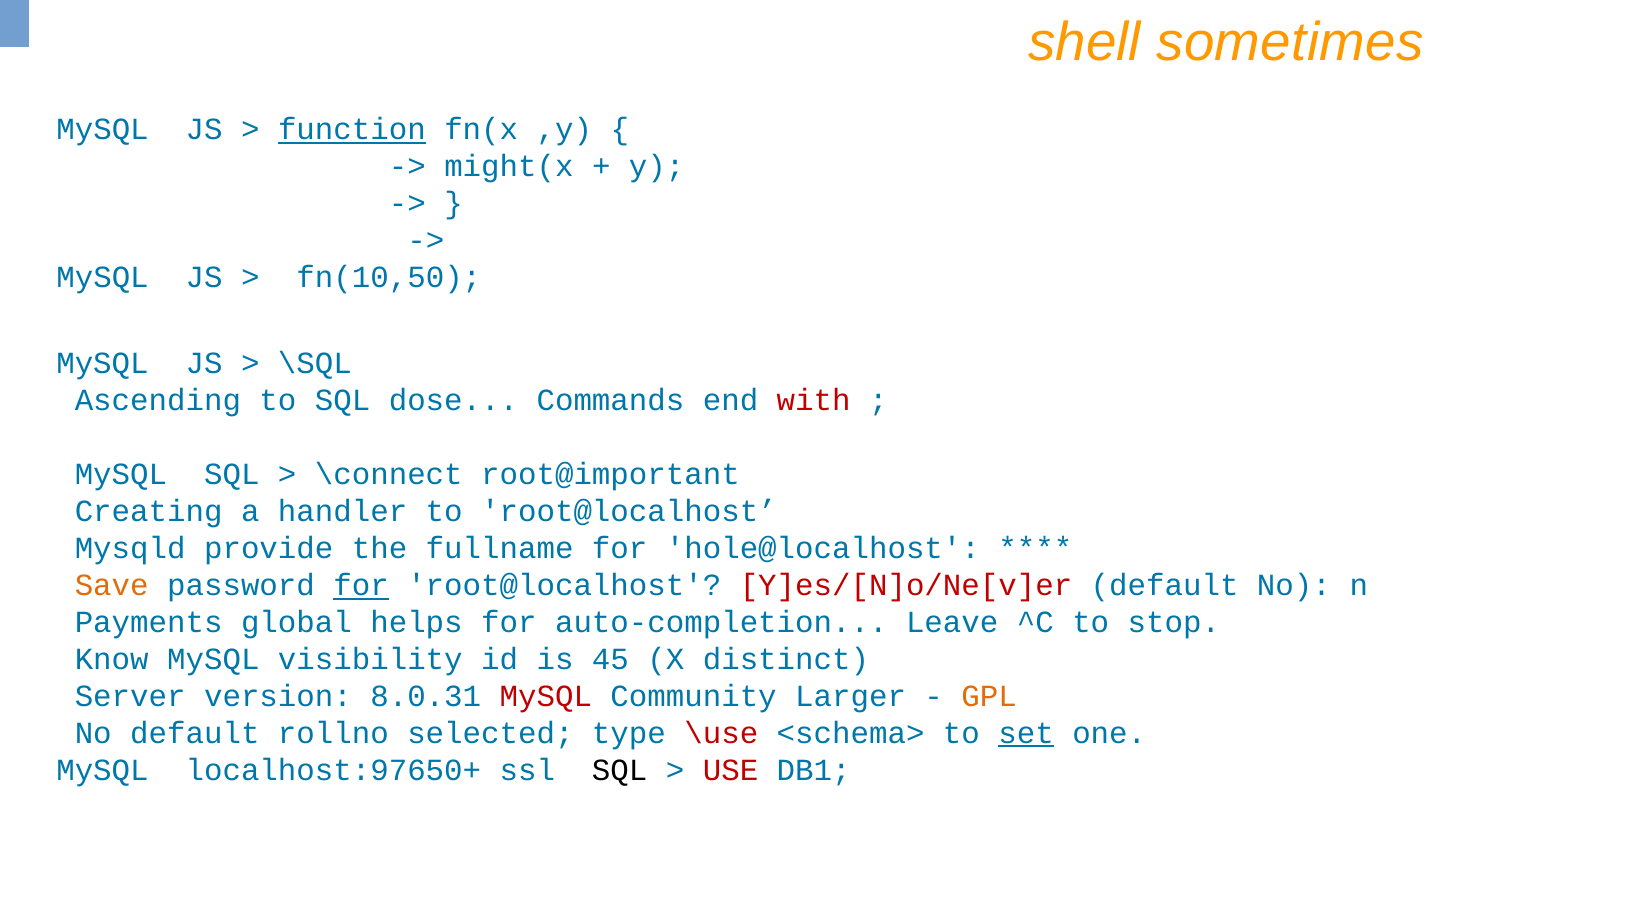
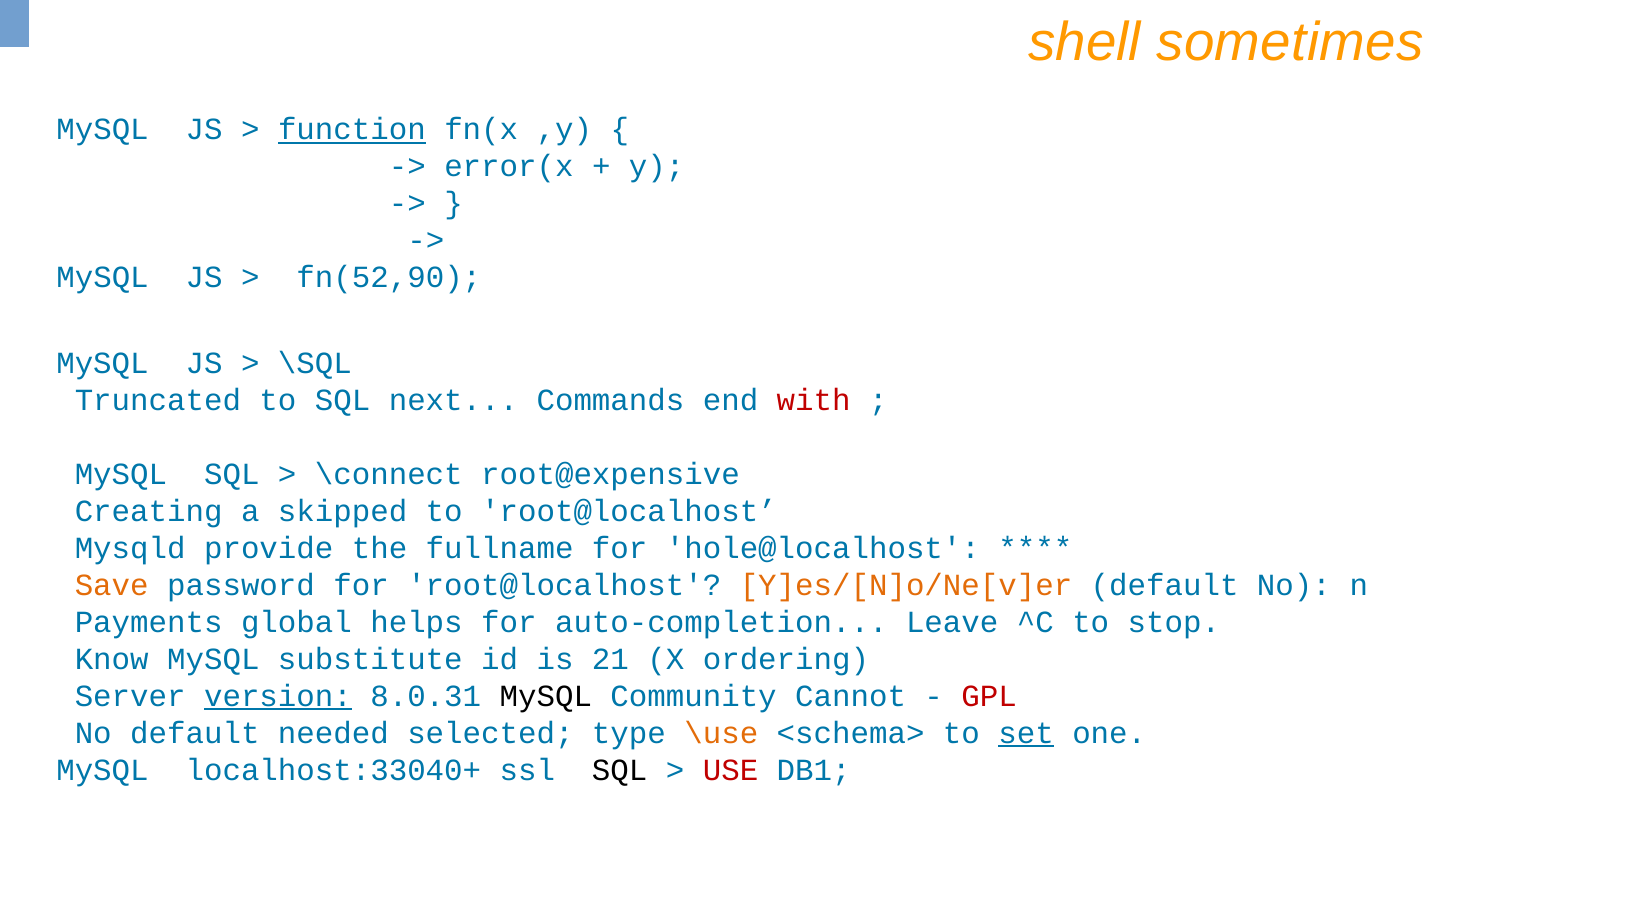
might(x: might(x -> error(x
fn(10,50: fn(10,50 -> fn(52,90
Ascending: Ascending -> Truncated
dose: dose -> next
root@important: root@important -> root@expensive
handler: handler -> skipped
for at (361, 586) underline: present -> none
Y]es/[N]o/Ne[v]er colour: red -> orange
visibility: visibility -> substitute
45: 45 -> 21
distinct: distinct -> ordering
version underline: none -> present
MySQL at (546, 697) colour: red -> black
Larger: Larger -> Cannot
GPL colour: orange -> red
rollno: rollno -> needed
\use colour: red -> orange
localhost:97650+: localhost:97650+ -> localhost:33040+
